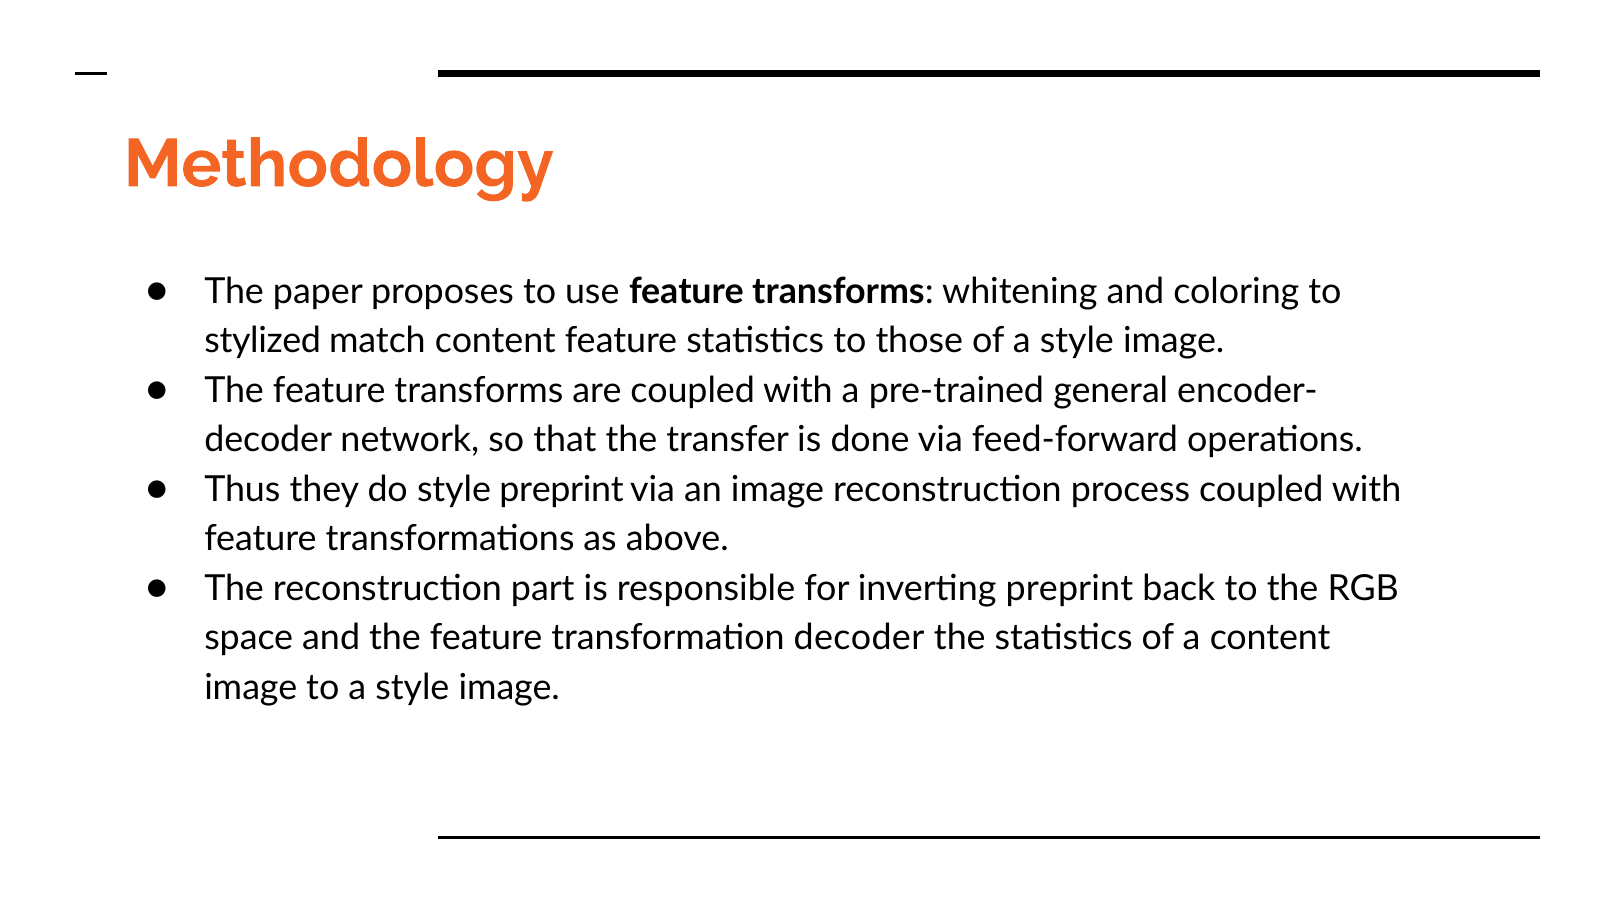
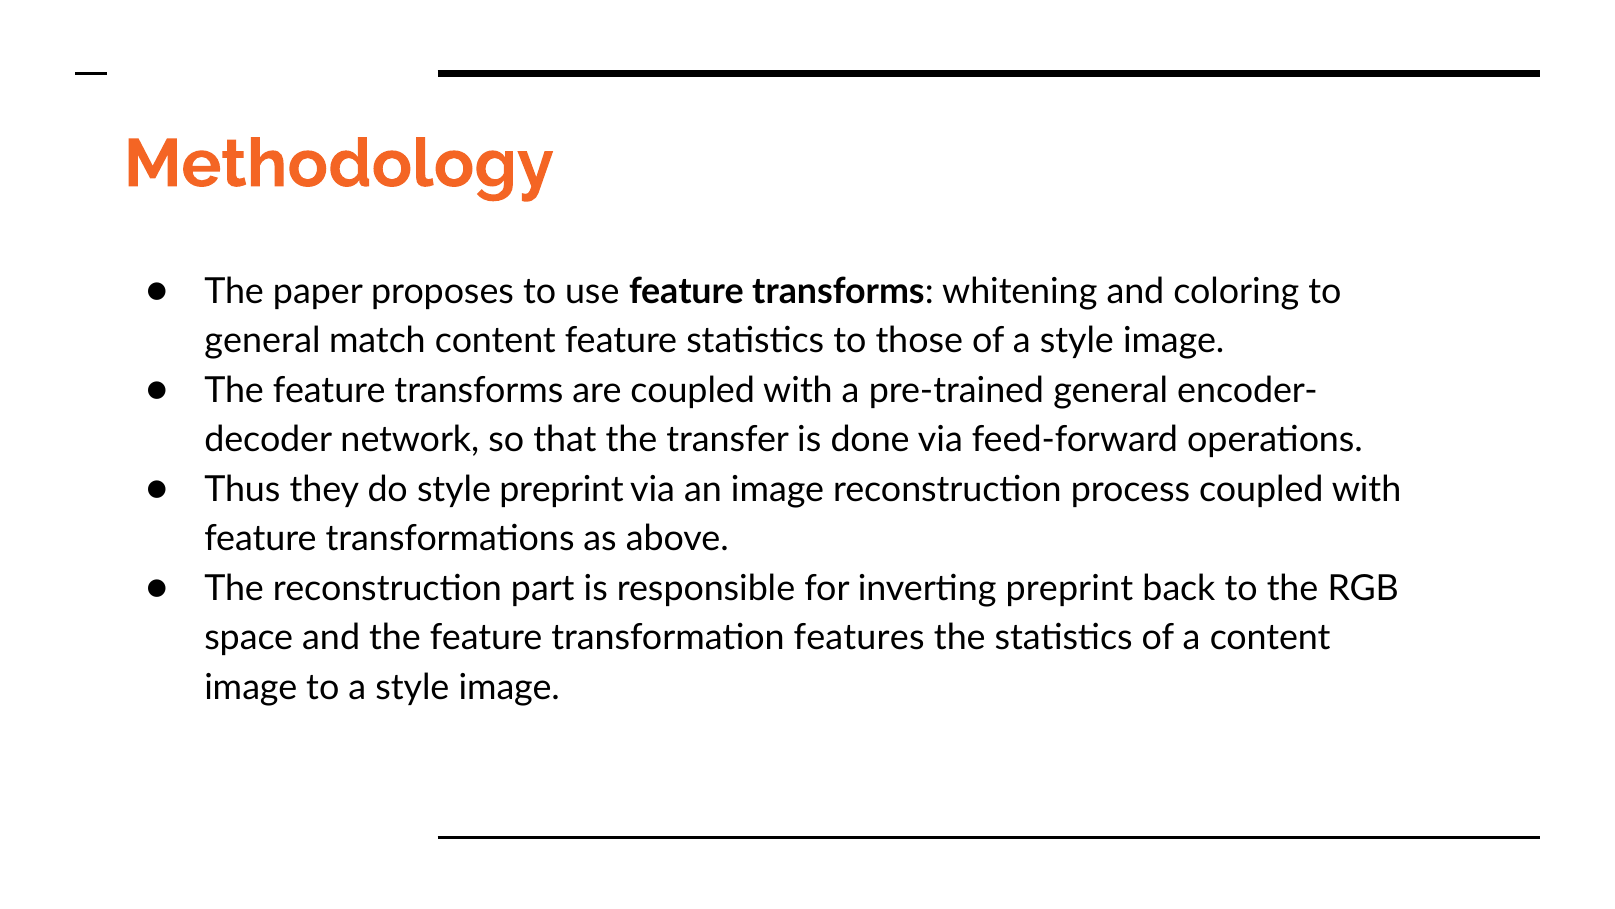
stylized at (263, 341): stylized -> general
transformation decoder: decoder -> features
